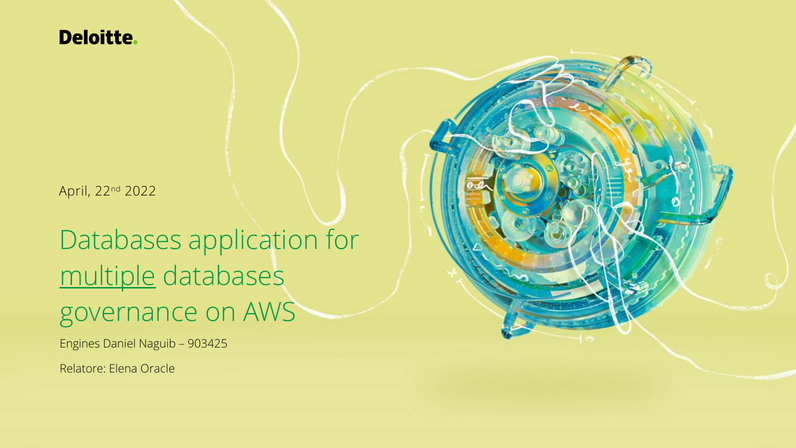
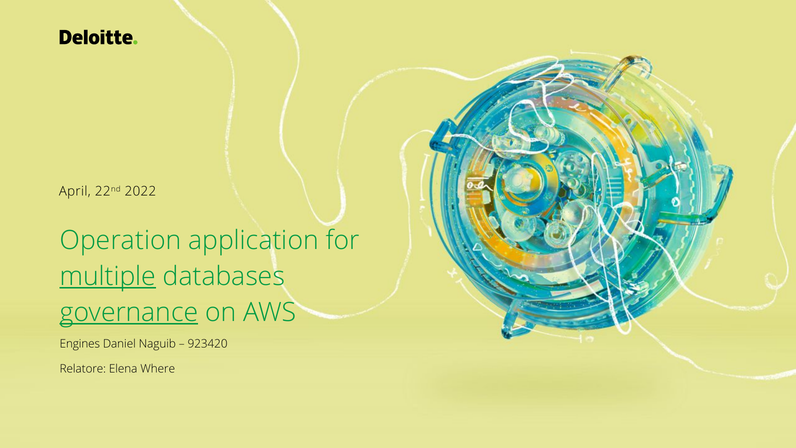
Databases at (121, 240): Databases -> Operation
governance underline: none -> present
903425: 903425 -> 923420
Oracle: Oracle -> Where
